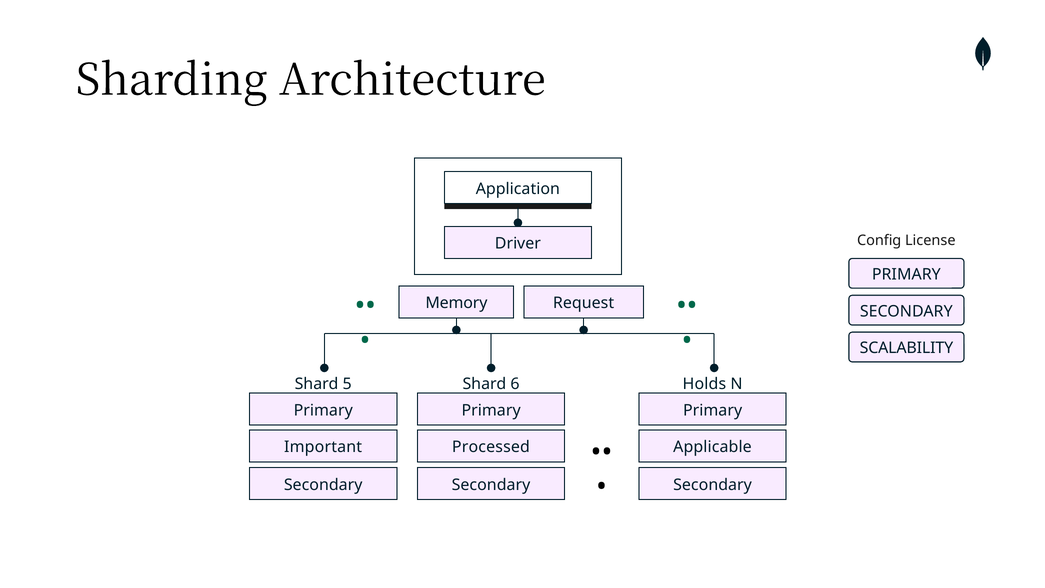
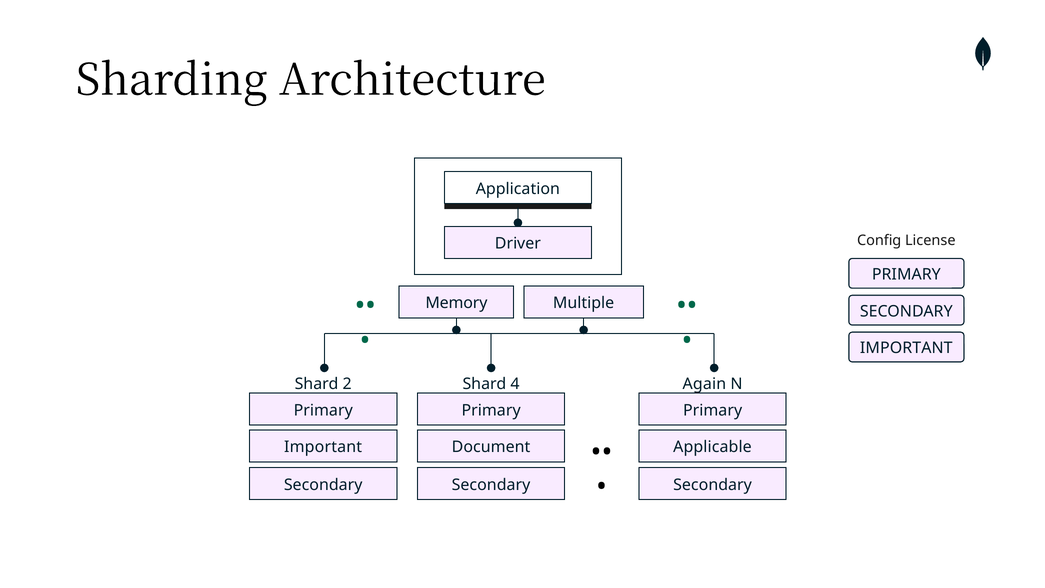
Request: Request -> Multiple
SCALABILITY at (906, 348): SCALABILITY -> IMPORTANT
5: 5 -> 2
6: 6 -> 4
Holds: Holds -> Again
Processed: Processed -> Document
